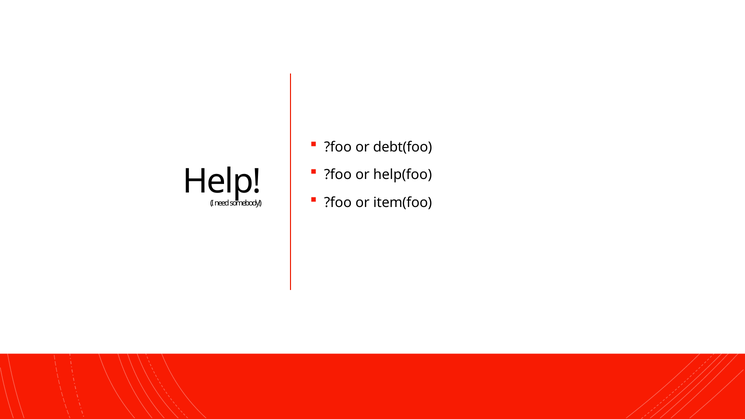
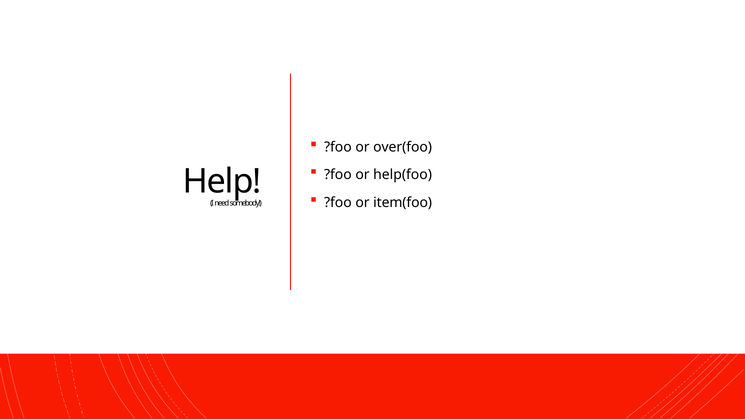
debt(foo: debt(foo -> over(foo
